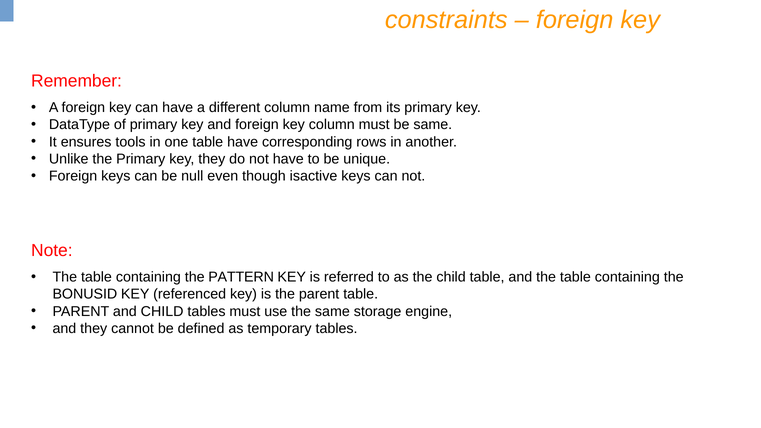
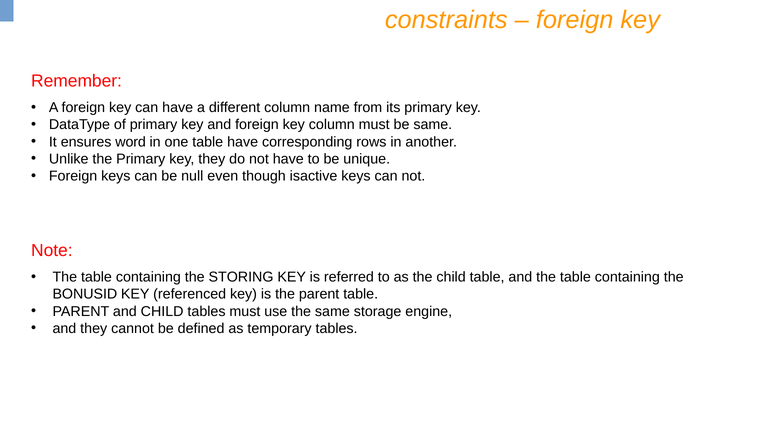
tools: tools -> word
PATTERN: PATTERN -> STORING
